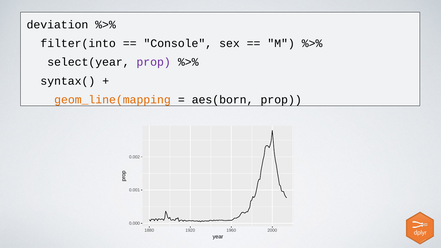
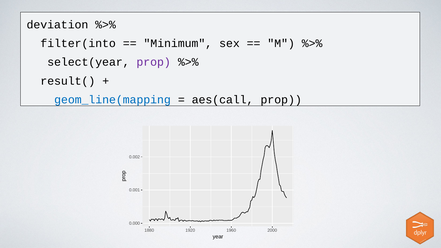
Console: Console -> Minimum
syntax(: syntax( -> result(
geom_line(mapping colour: orange -> blue
aes(born: aes(born -> aes(call
